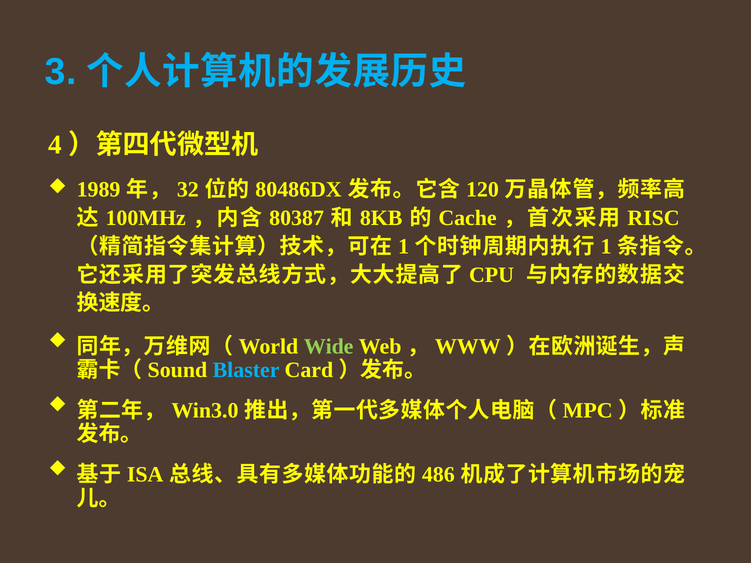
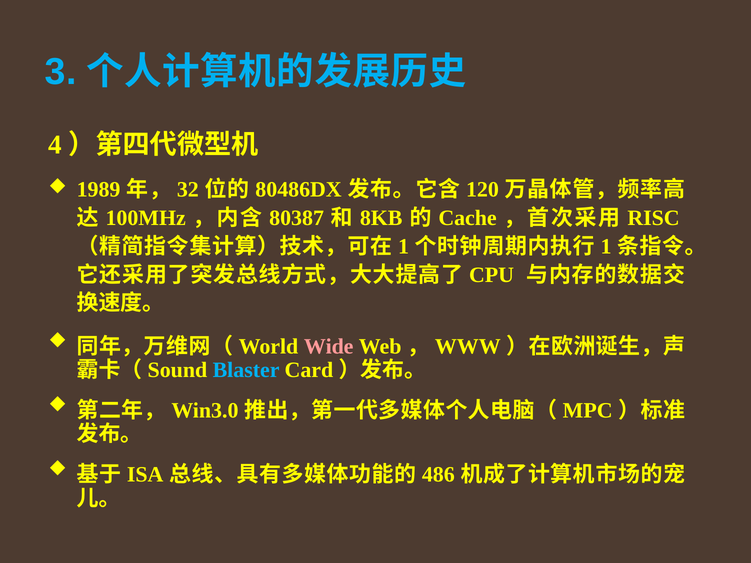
Wide colour: light green -> pink
